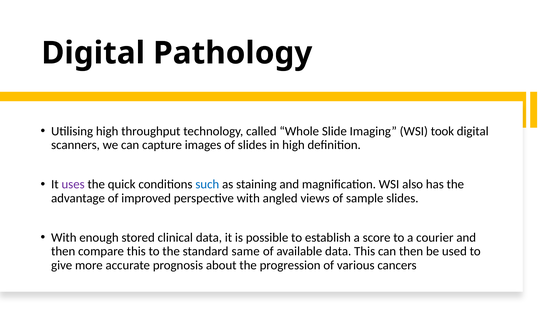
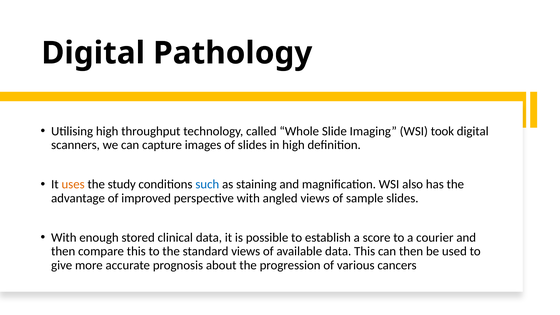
uses colour: purple -> orange
quick: quick -> study
standard same: same -> views
